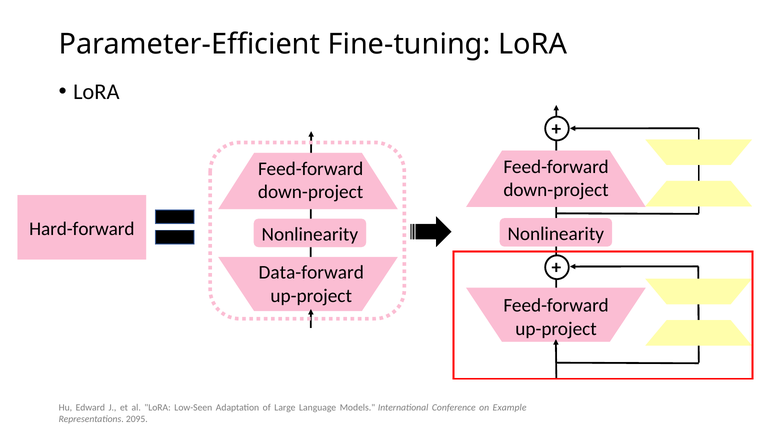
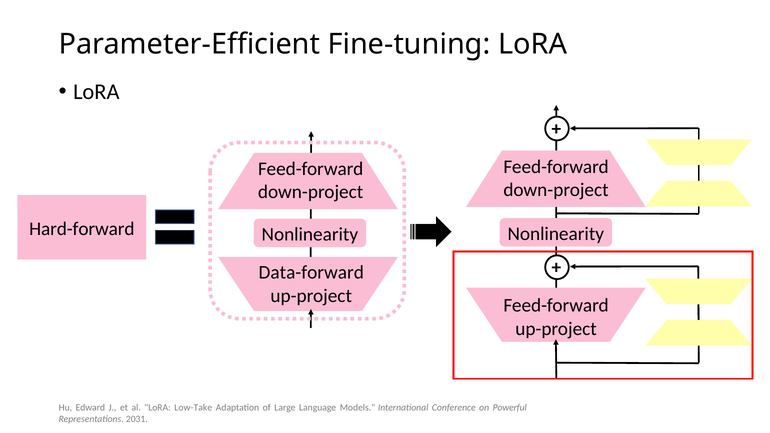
Low-Seen: Low-Seen -> Low-Take
Example: Example -> Powerful
2095: 2095 -> 2031
